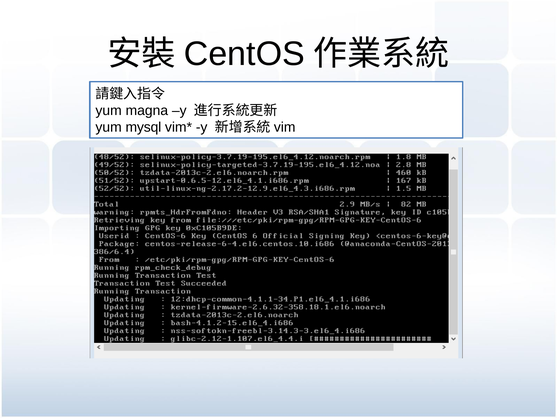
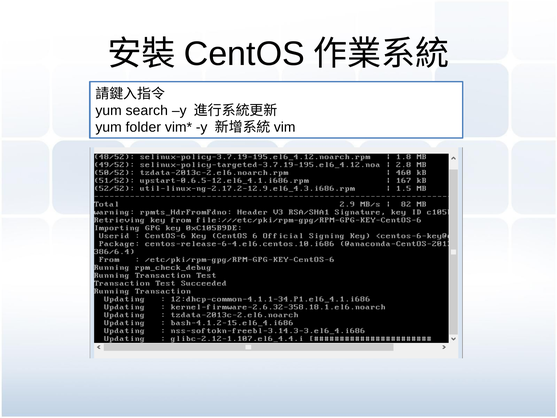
magna: magna -> search
mysql: mysql -> folder
